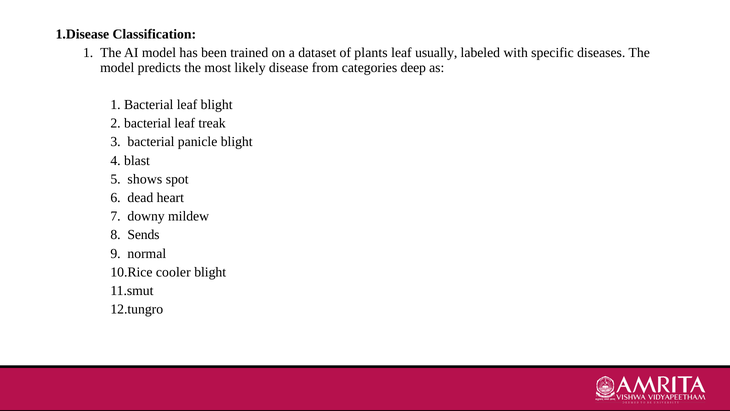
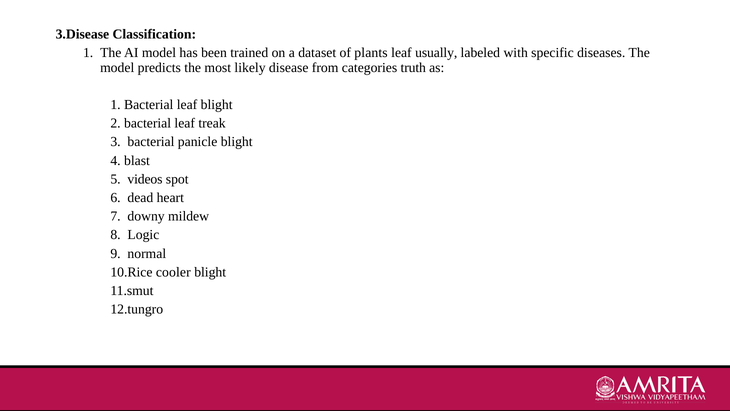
1.Disease: 1.Disease -> 3.Disease
deep: deep -> truth
shows: shows -> videos
Sends: Sends -> Logic
